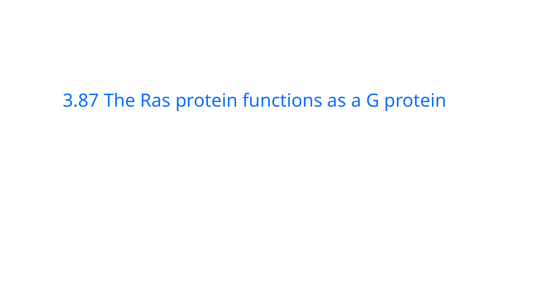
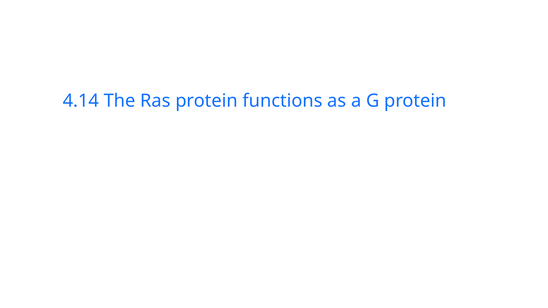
3.87: 3.87 -> 4.14
